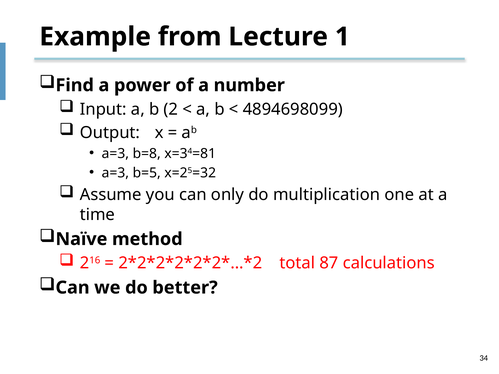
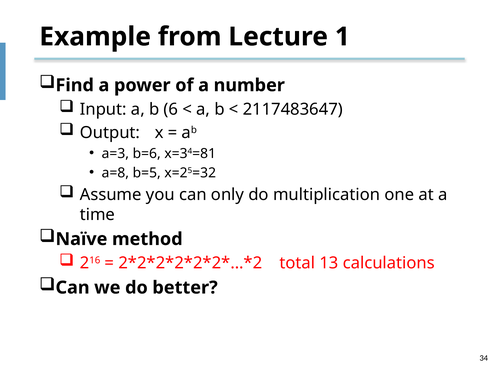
2: 2 -> 6
4894698099: 4894698099 -> 2117483647
b=8: b=8 -> b=6
a=3 at (115, 173): a=3 -> a=8
87: 87 -> 13
